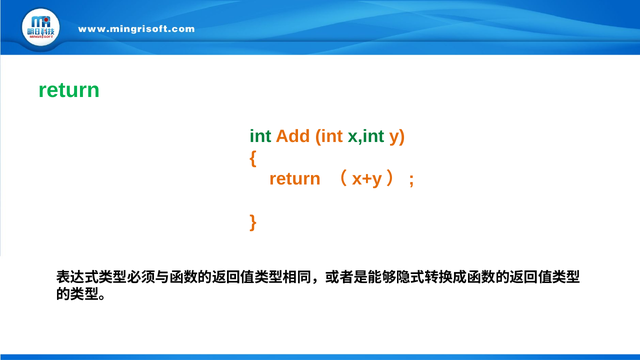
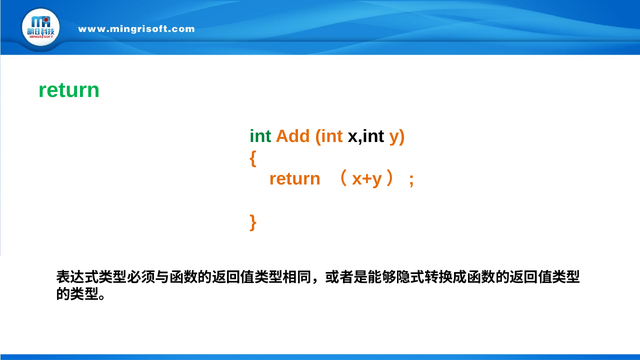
x,int colour: green -> black
